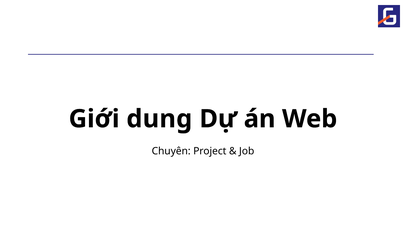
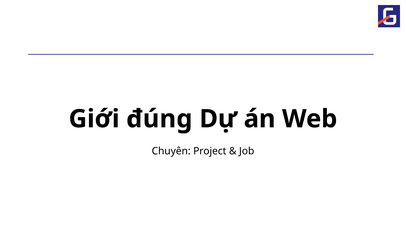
dung: dung -> đúng
